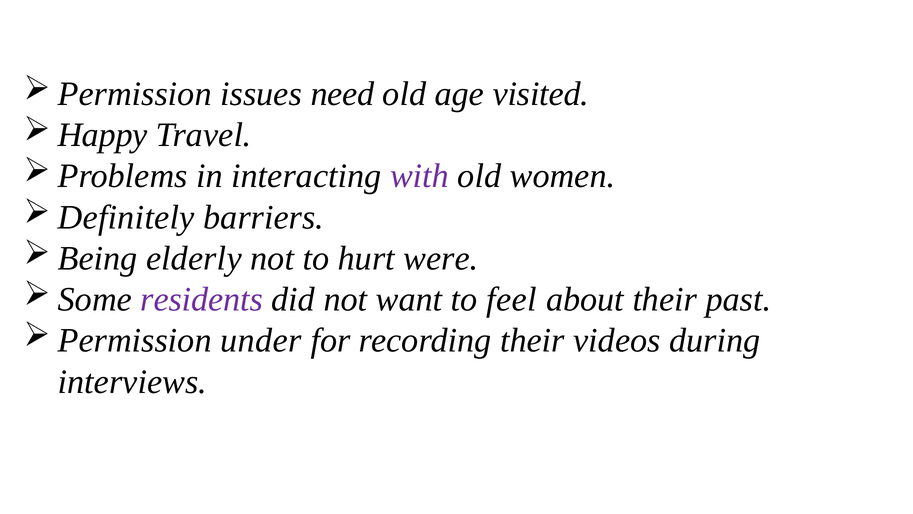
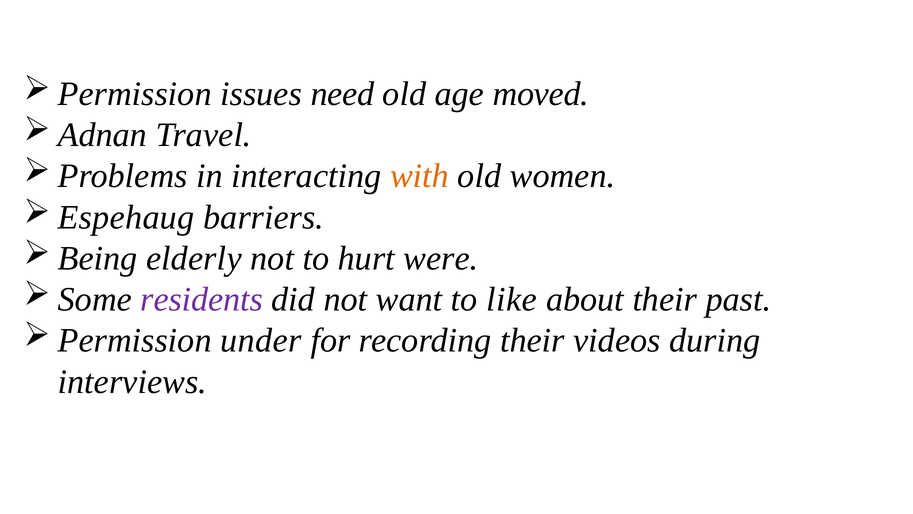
visited: visited -> moved
Happy: Happy -> Adnan
with colour: purple -> orange
Definitely: Definitely -> Espehaug
feel: feel -> like
